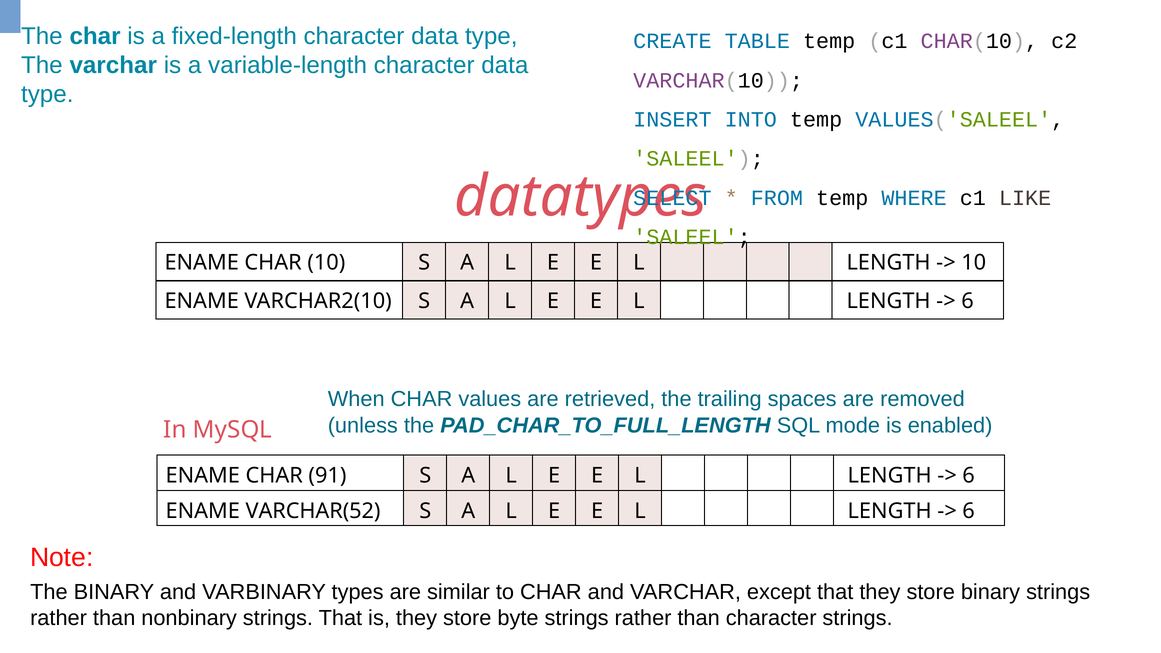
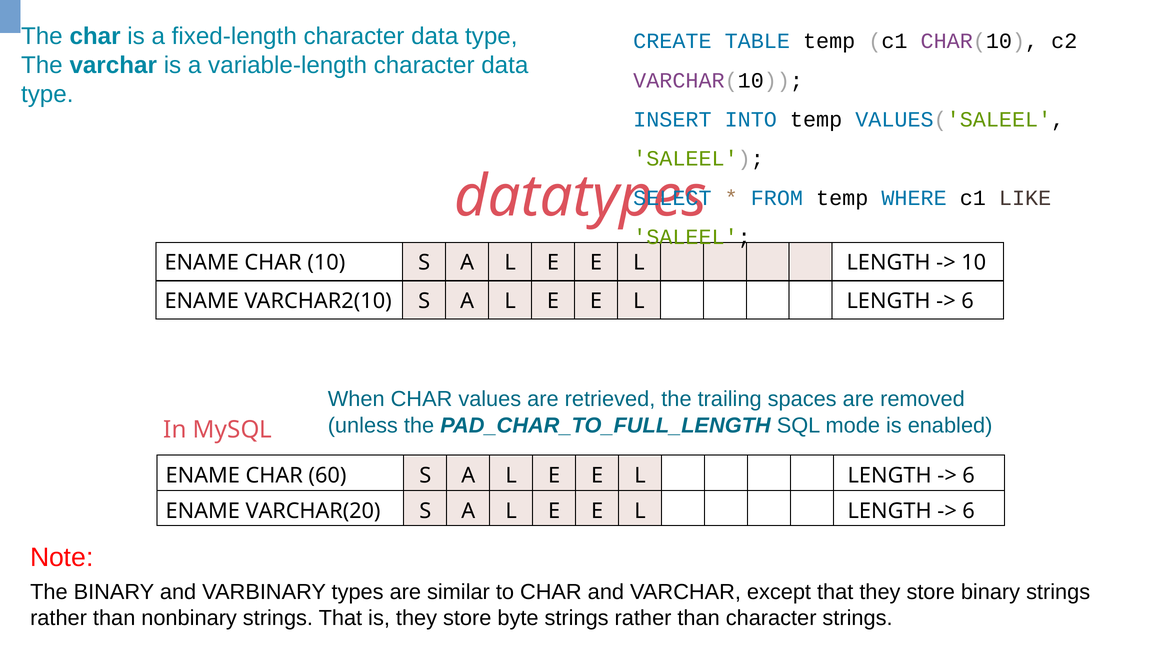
91: 91 -> 60
VARCHAR(52: VARCHAR(52 -> VARCHAR(20
